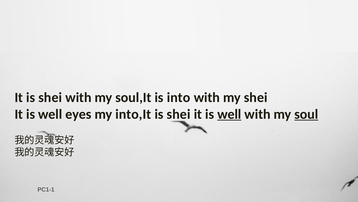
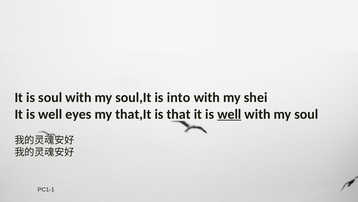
It is shei: shei -> soul
into,It: into,It -> that,It
shei at (179, 114): shei -> that
soul at (306, 114) underline: present -> none
